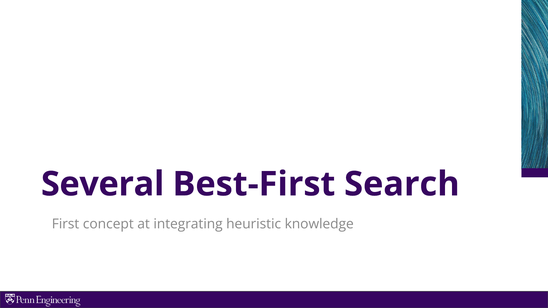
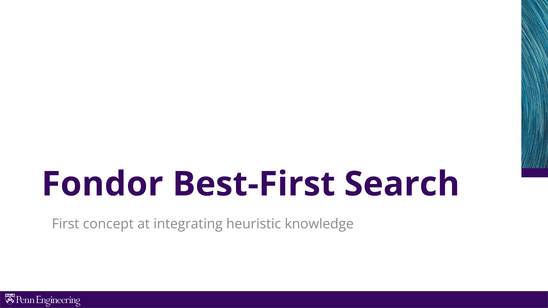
Several: Several -> Fondor
